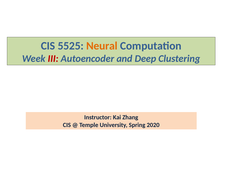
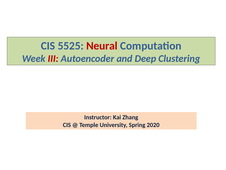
Neural colour: orange -> red
